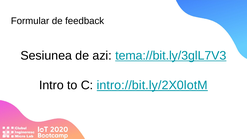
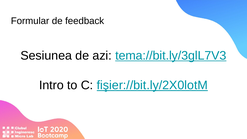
intro://bit.ly/2X0lotM: intro://bit.ly/2X0lotM -> fişier://bit.ly/2X0lotM
